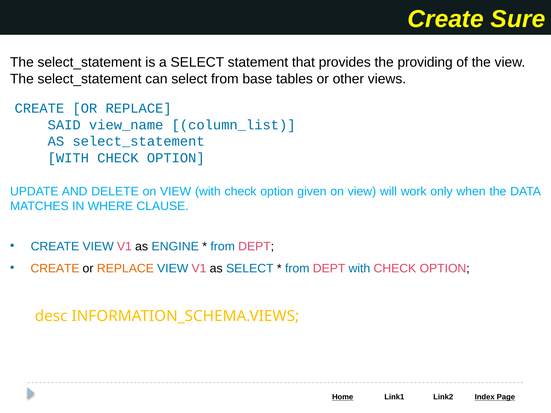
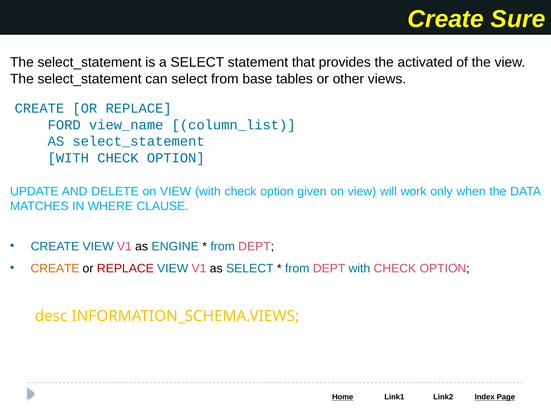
providing: providing -> activated
SAID: SAID -> FORD
REPLACE at (125, 268) colour: orange -> red
